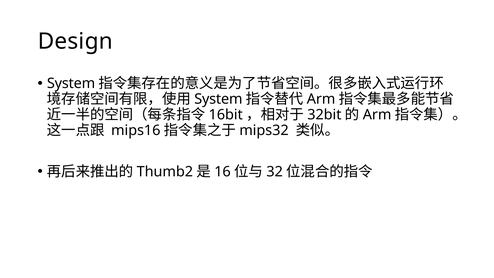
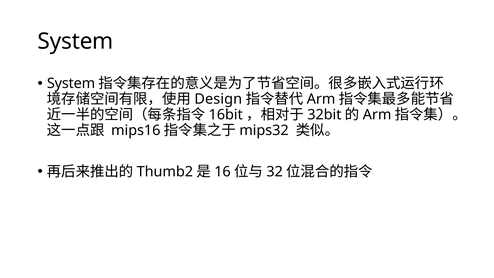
Design at (75, 41): Design -> System
System at (218, 99): System -> Design
